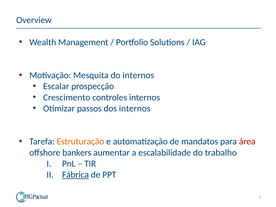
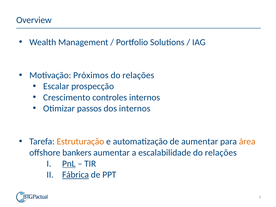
Mesquita: Mesquita -> Próximos
internos at (138, 75): internos -> relações
de mandatos: mandatos -> aumentar
área colour: red -> orange
escalabilidade do trabalho: trabalho -> relações
PnL underline: none -> present
